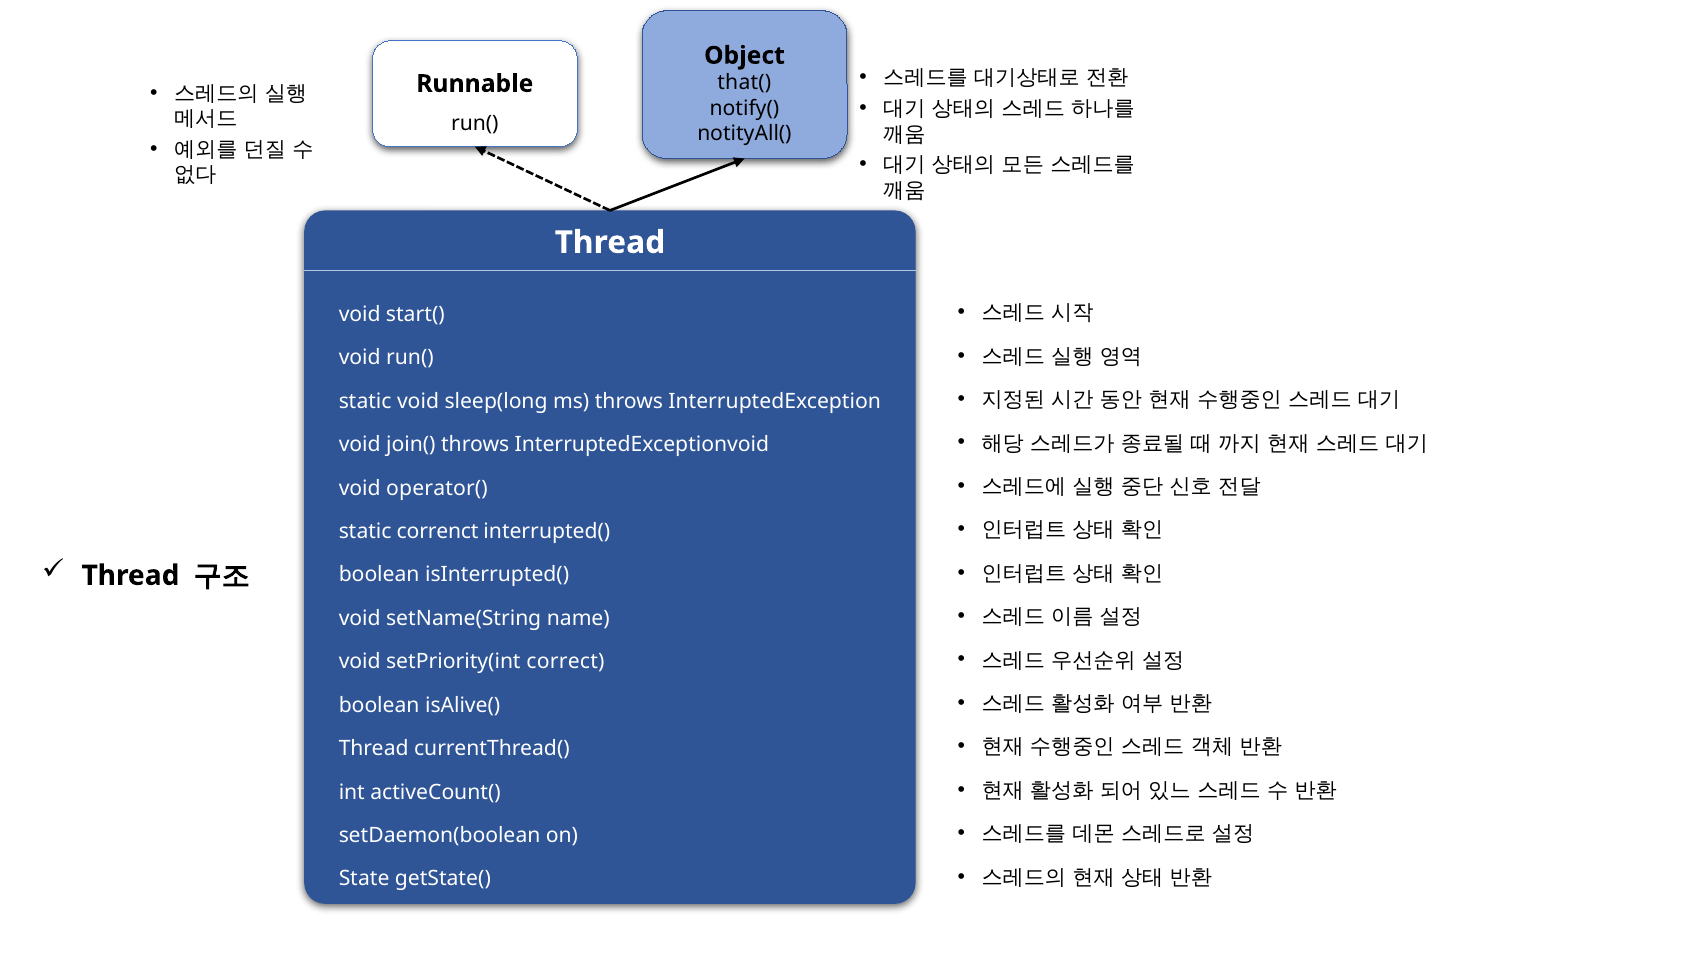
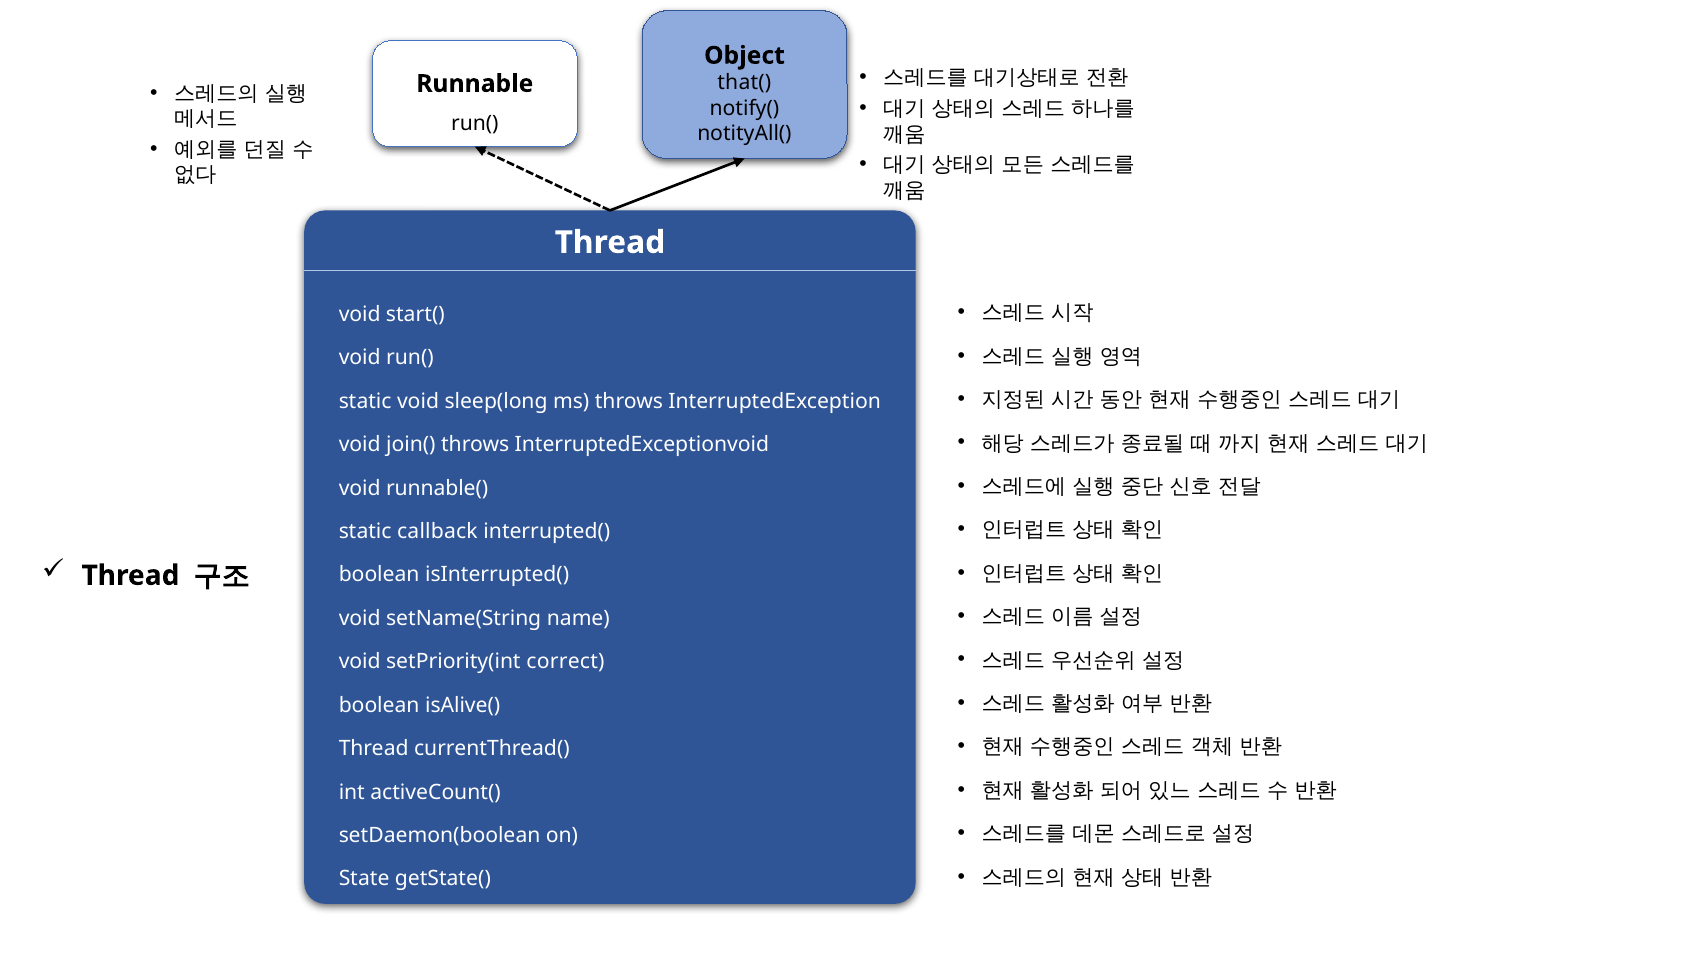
operator(: operator( -> runnable(
correnct: correnct -> callback
